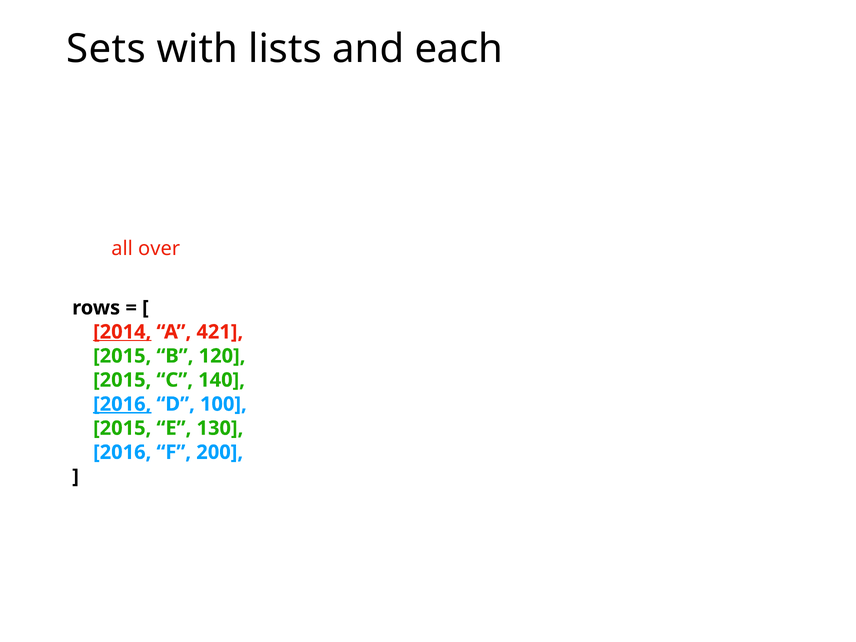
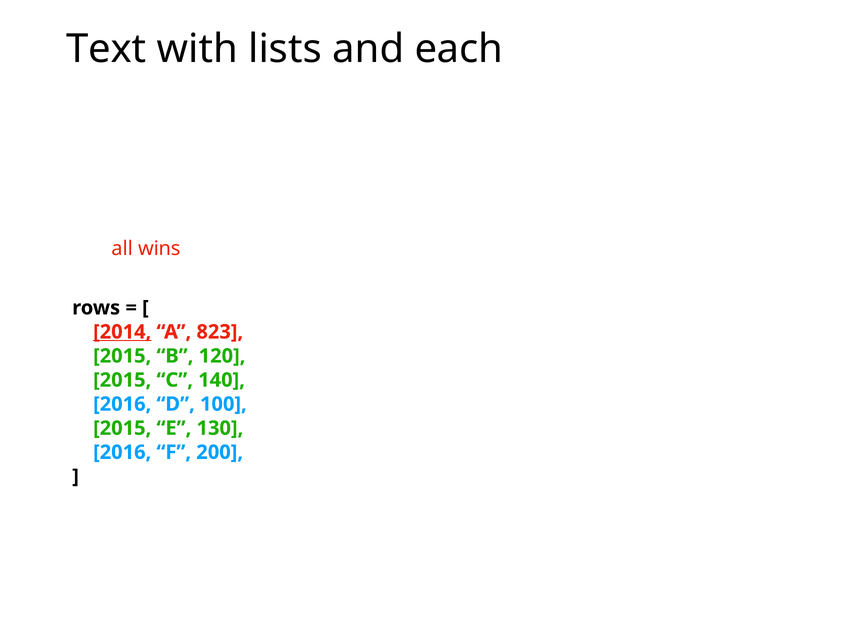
Sets: Sets -> Text
over: over -> wins
421: 421 -> 823
2016 at (122, 404) underline: present -> none
